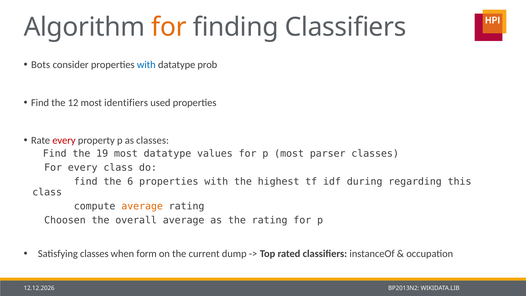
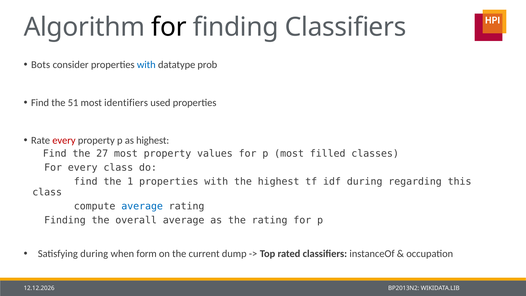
for at (169, 27) colour: orange -> black
12: 12 -> 51
as classes: classes -> highest
19: 19 -> 27
most datatype: datatype -> property
parser: parser -> filled
6: 6 -> 1
average at (142, 206) colour: orange -> blue
Choosen at (65, 220): Choosen -> Finding
Satisfying classes: classes -> during
